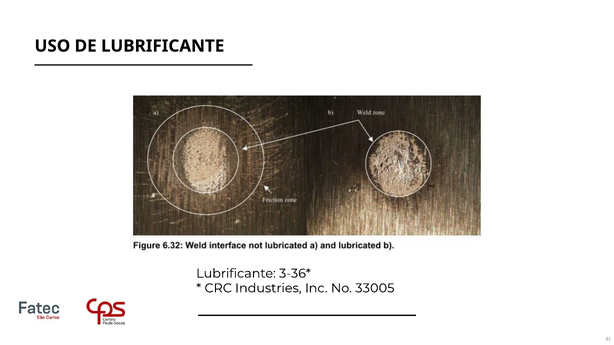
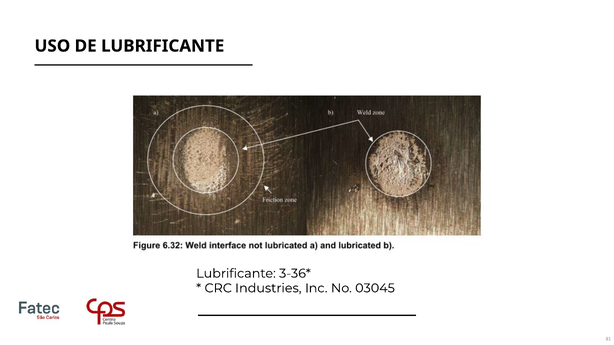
33005: 33005 -> 03045
